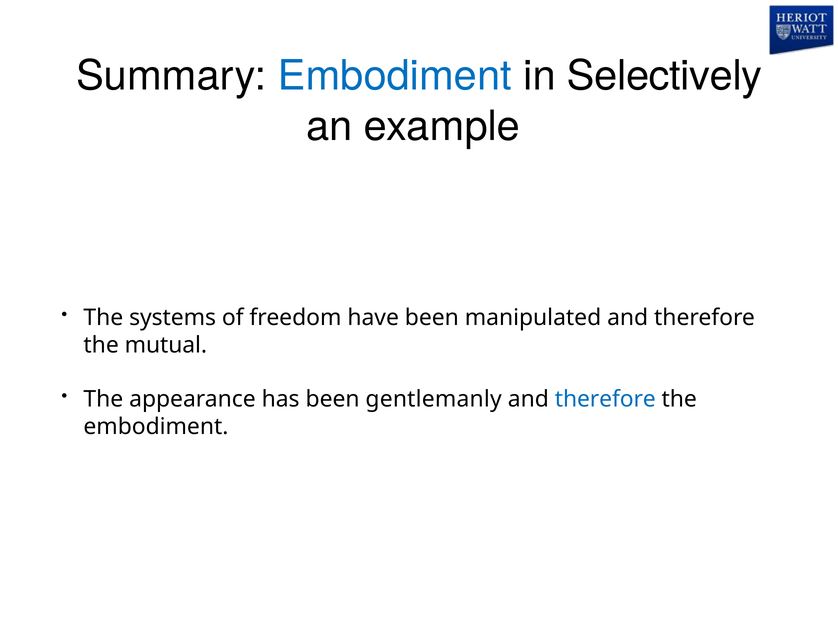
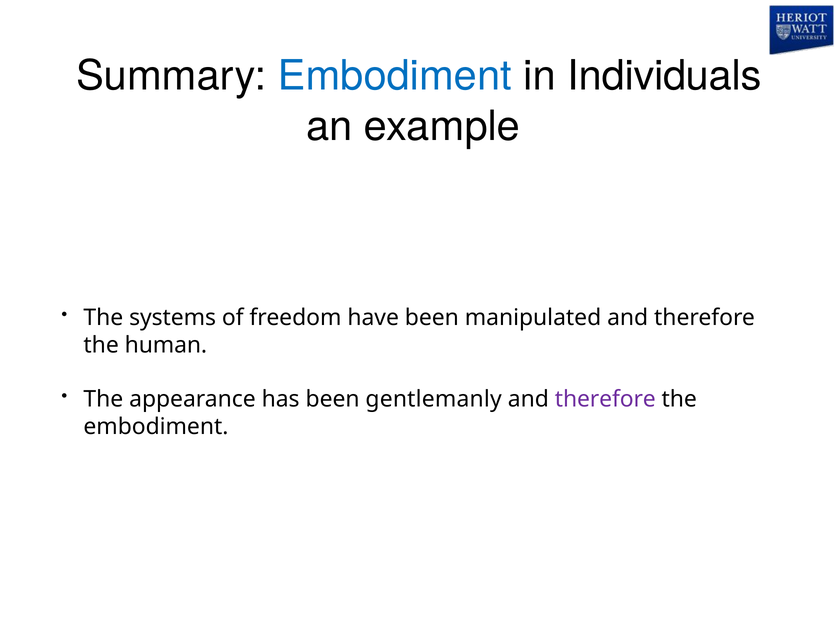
Selectively: Selectively -> Individuals
mutual: mutual -> human
therefore at (605, 399) colour: blue -> purple
